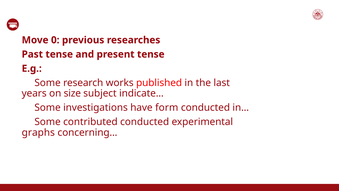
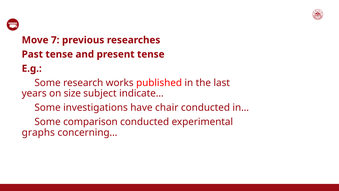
0: 0 -> 7
form: form -> chair
contributed: contributed -> comparison
